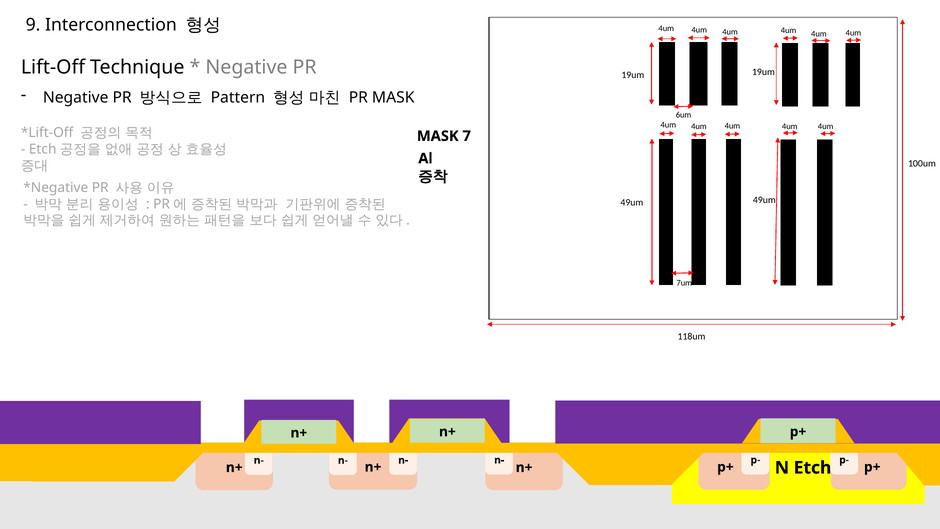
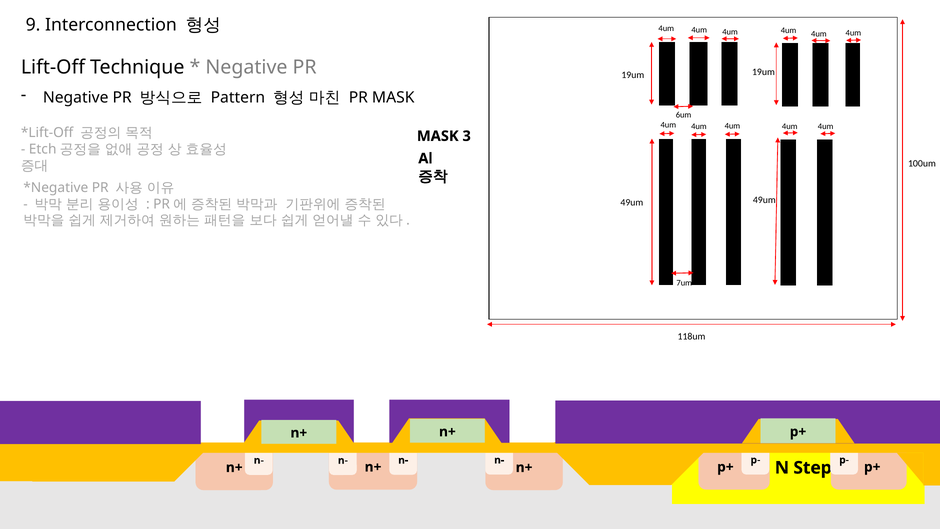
7: 7 -> 3
Etch: Etch -> Step
